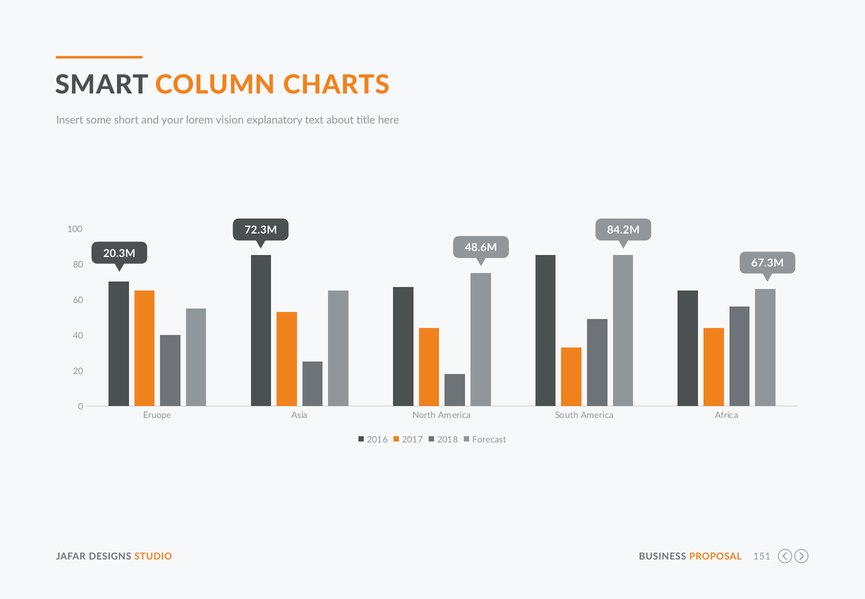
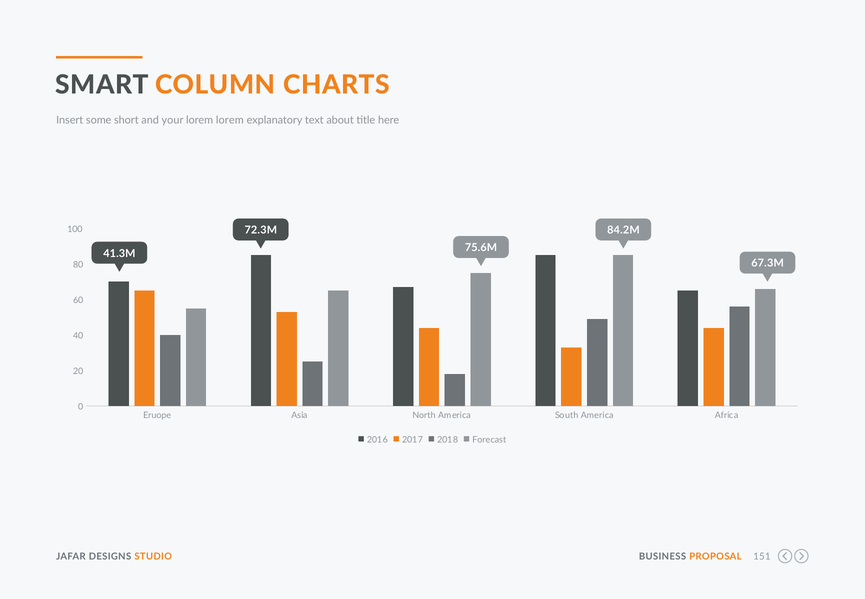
lorem vision: vision -> lorem
48.6M: 48.6M -> 75.6M
20.3M: 20.3M -> 41.3M
